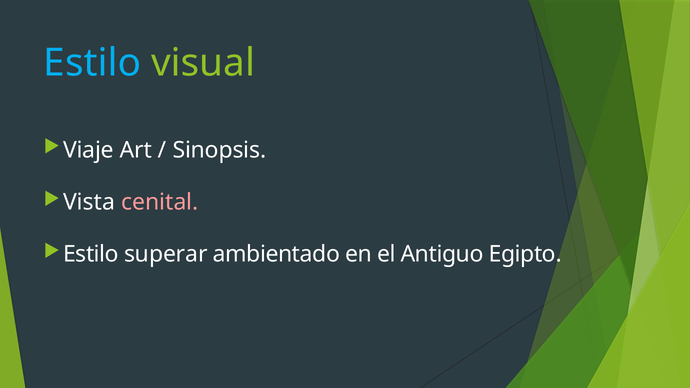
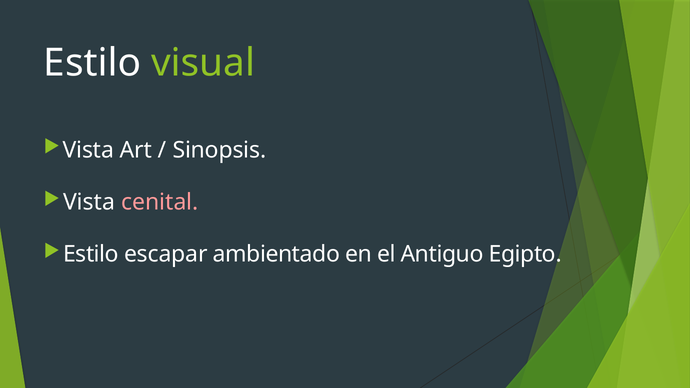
Estilo at (92, 63) colour: light blue -> white
Viaje at (88, 150): Viaje -> Vista
superar: superar -> escapar
